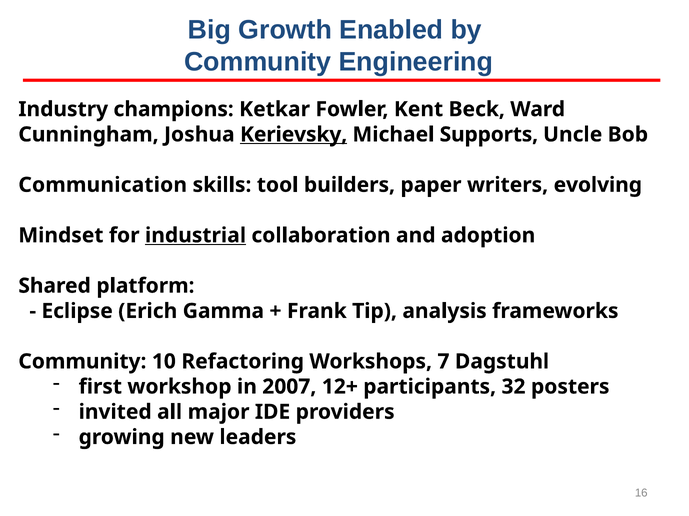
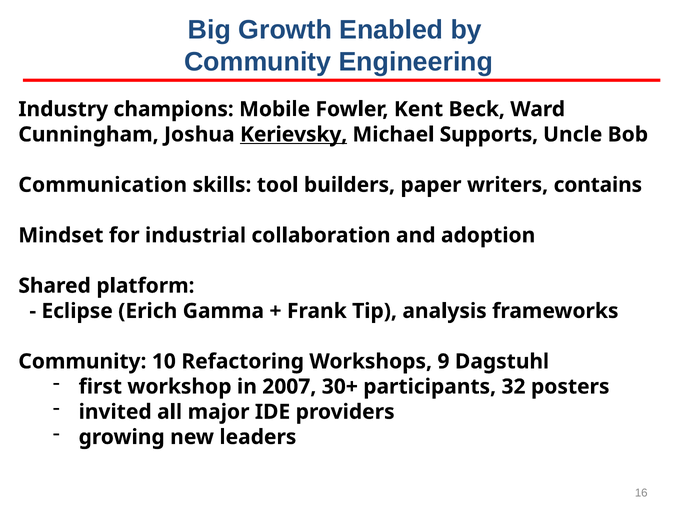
Ketkar: Ketkar -> Mobile
evolving: evolving -> contains
industrial underline: present -> none
7: 7 -> 9
12+: 12+ -> 30+
